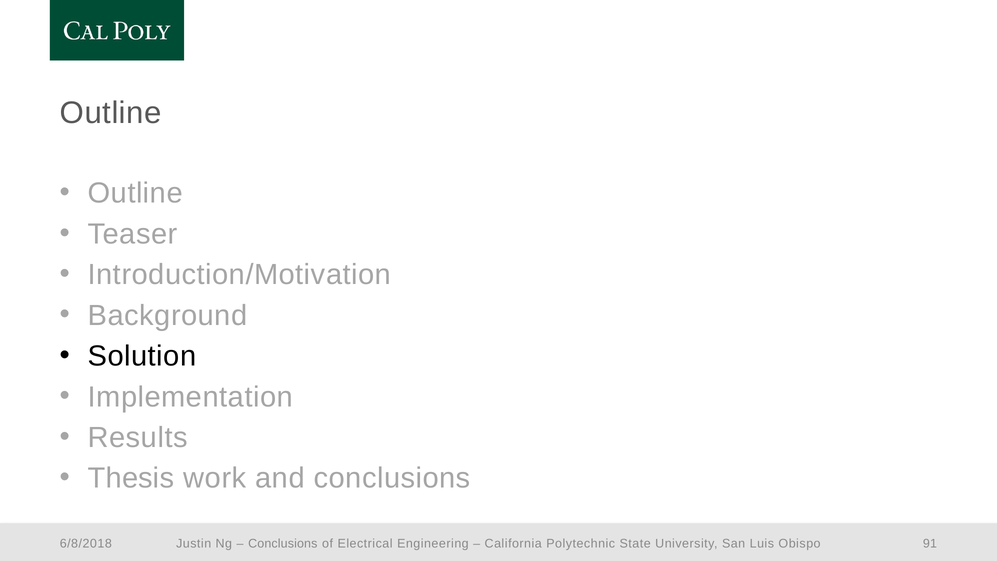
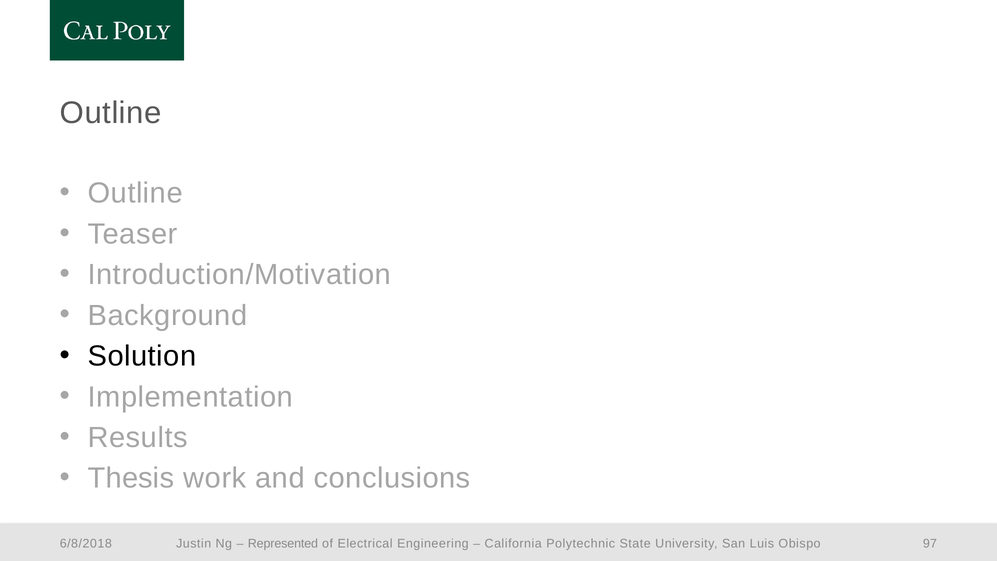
Conclusions at (283, 543): Conclusions -> Represented
91: 91 -> 97
